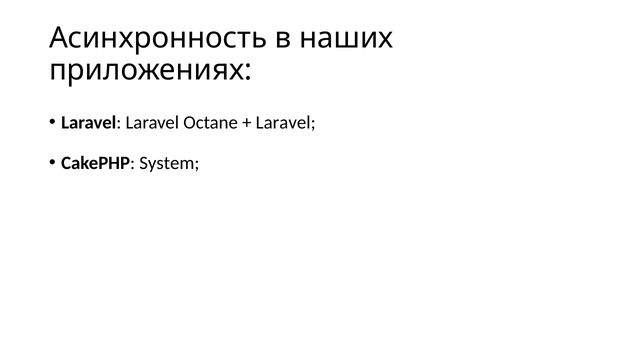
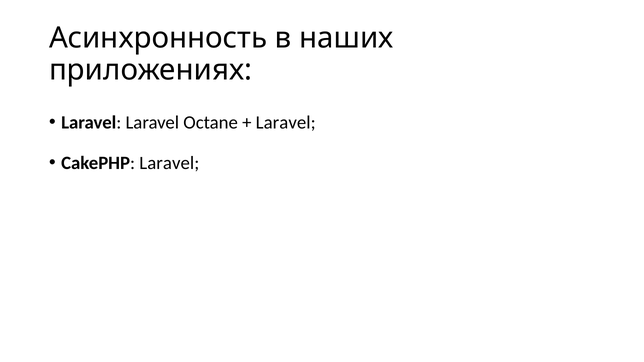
CakePHP System: System -> Laravel
